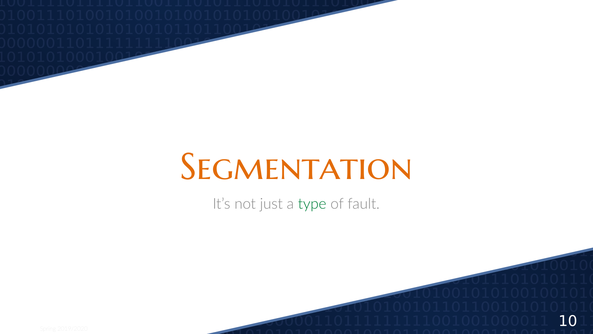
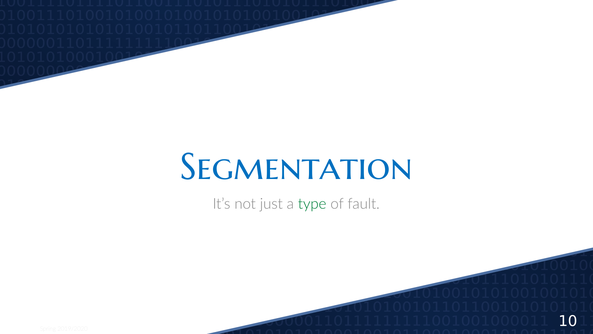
Segmentation colour: orange -> blue
